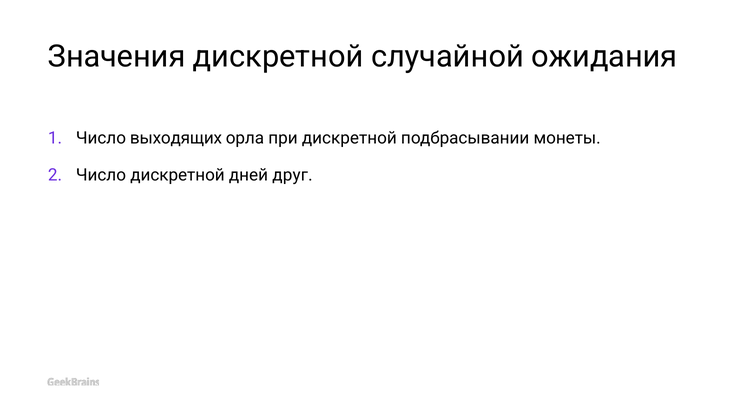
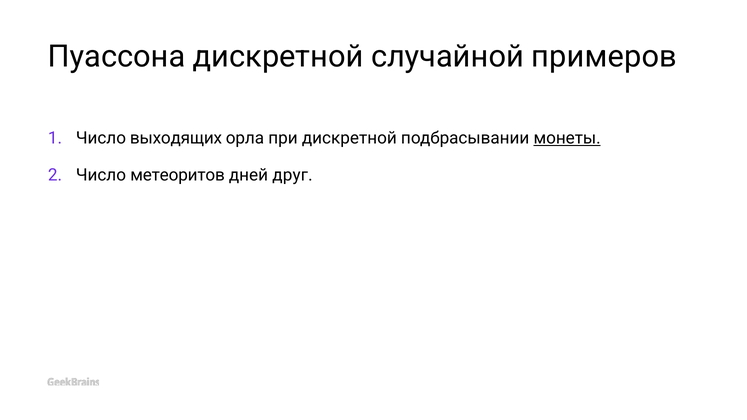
Значения: Значения -> Пуассона
ожидания: ожидания -> примеров
монеты underline: none -> present
Число дискретной: дискретной -> метеоритов
